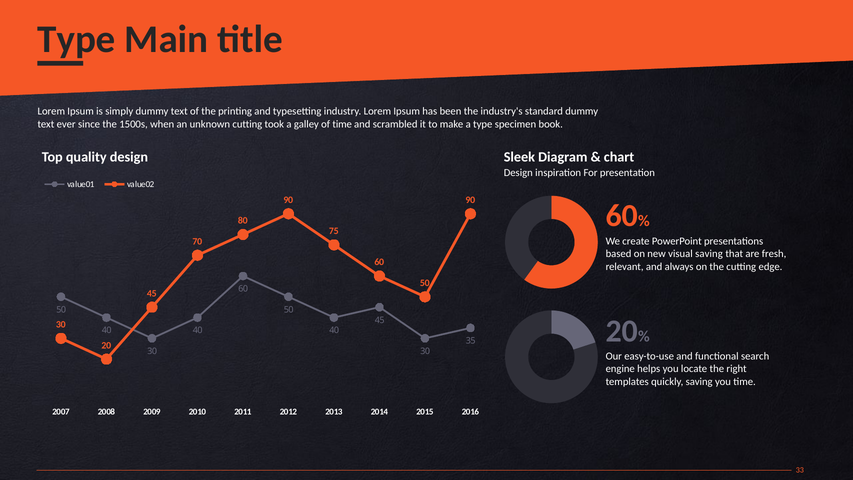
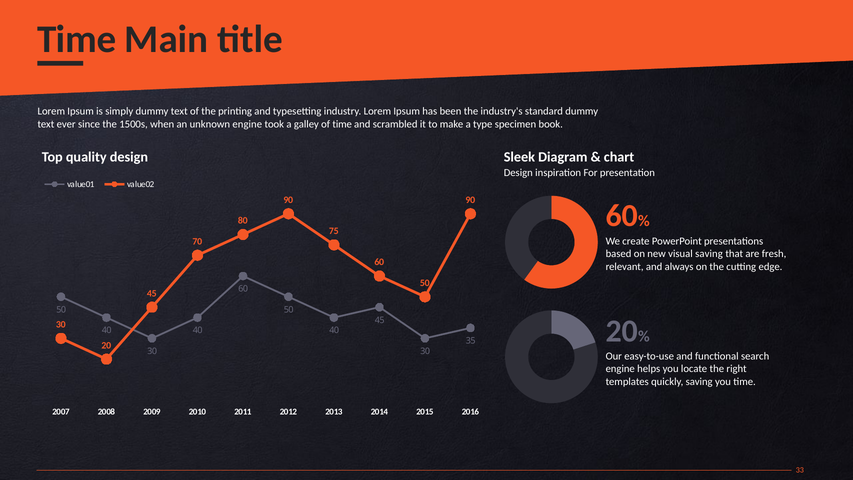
Type at (76, 39): Type -> Time
unknown cutting: cutting -> engine
